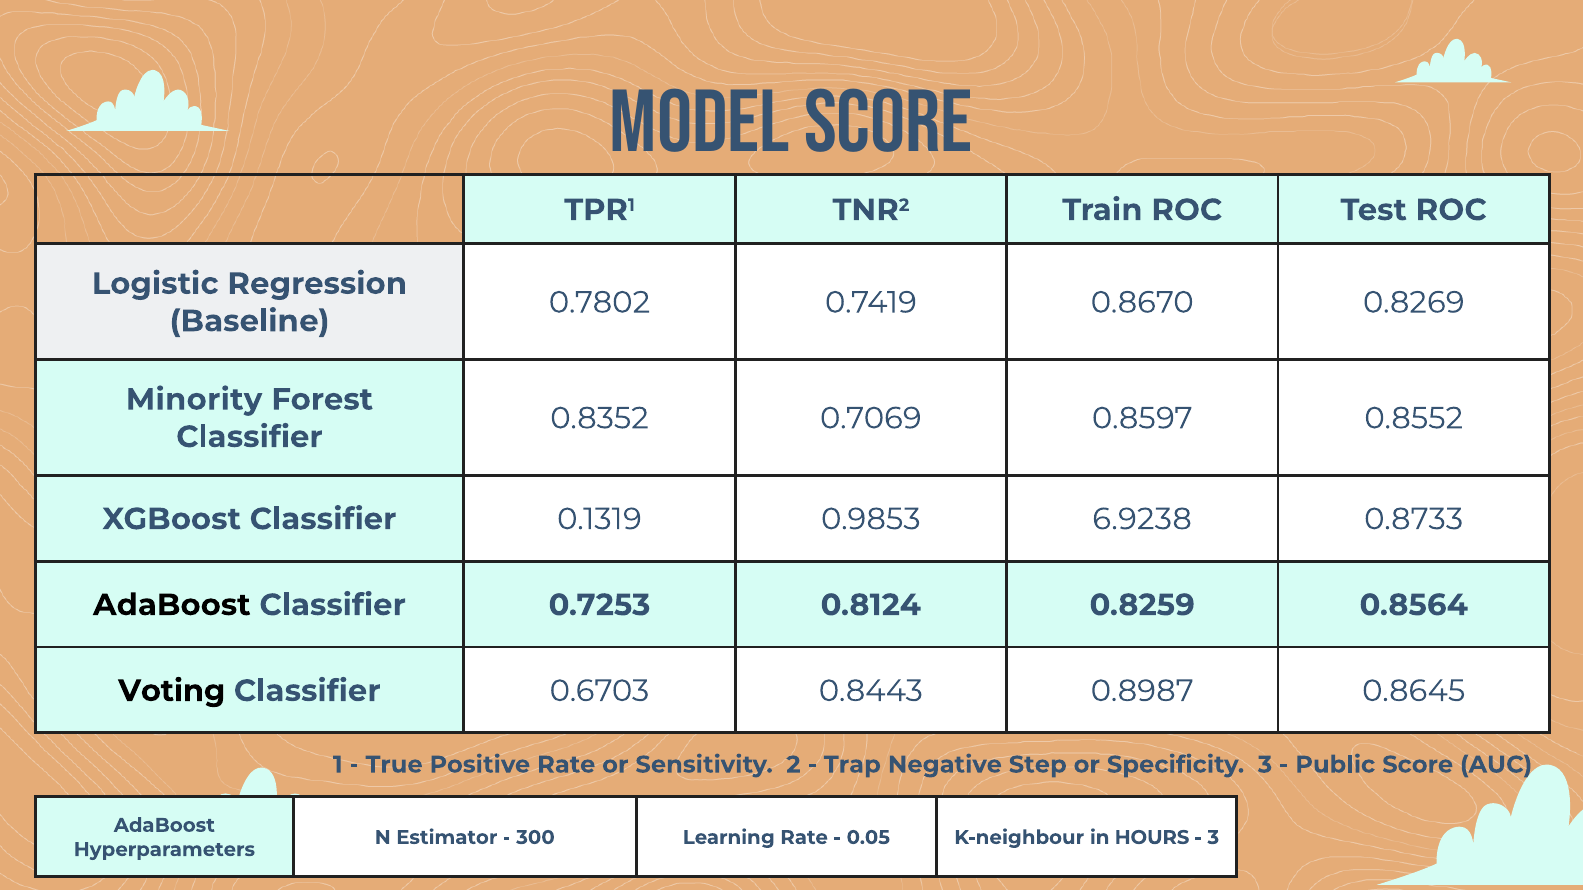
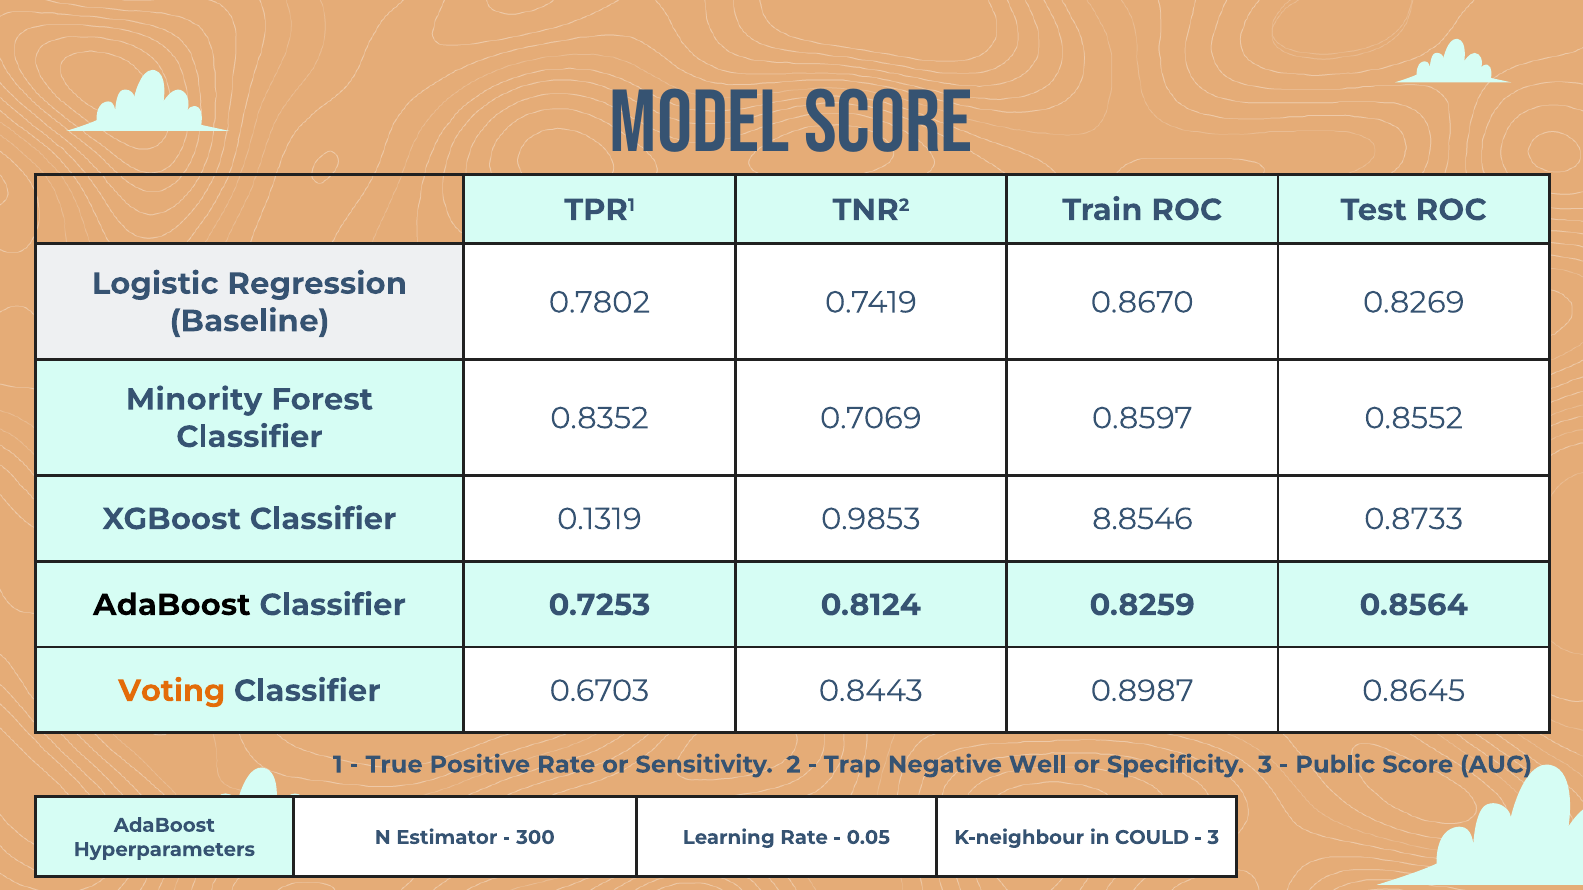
6.9238: 6.9238 -> 8.8546
Voting colour: black -> orange
Step: Step -> Well
HOURS: HOURS -> COULD
